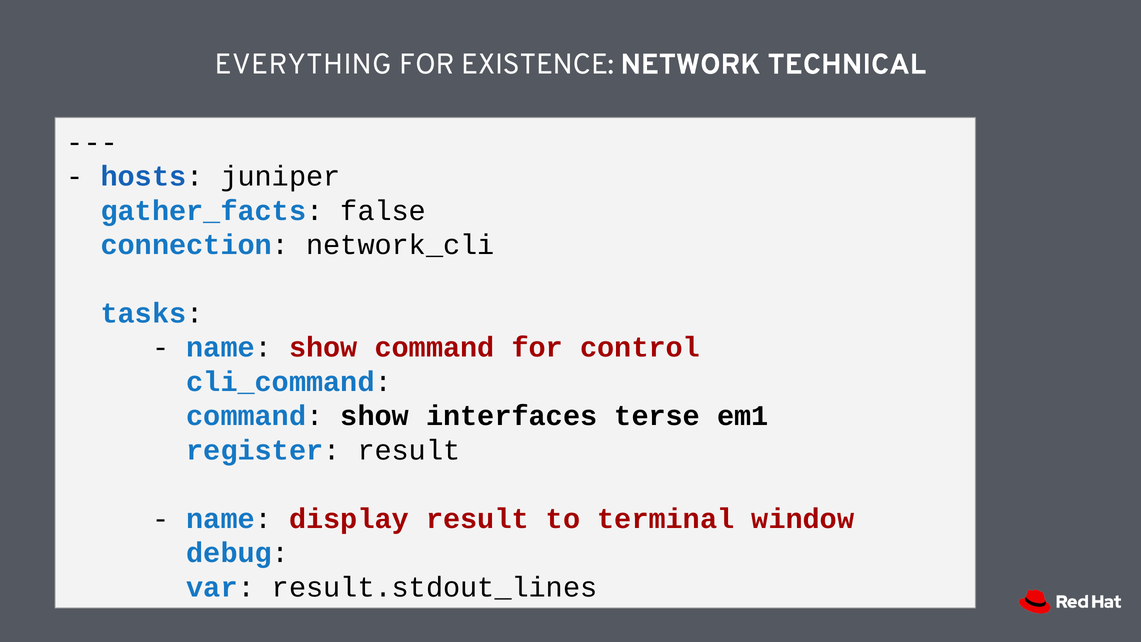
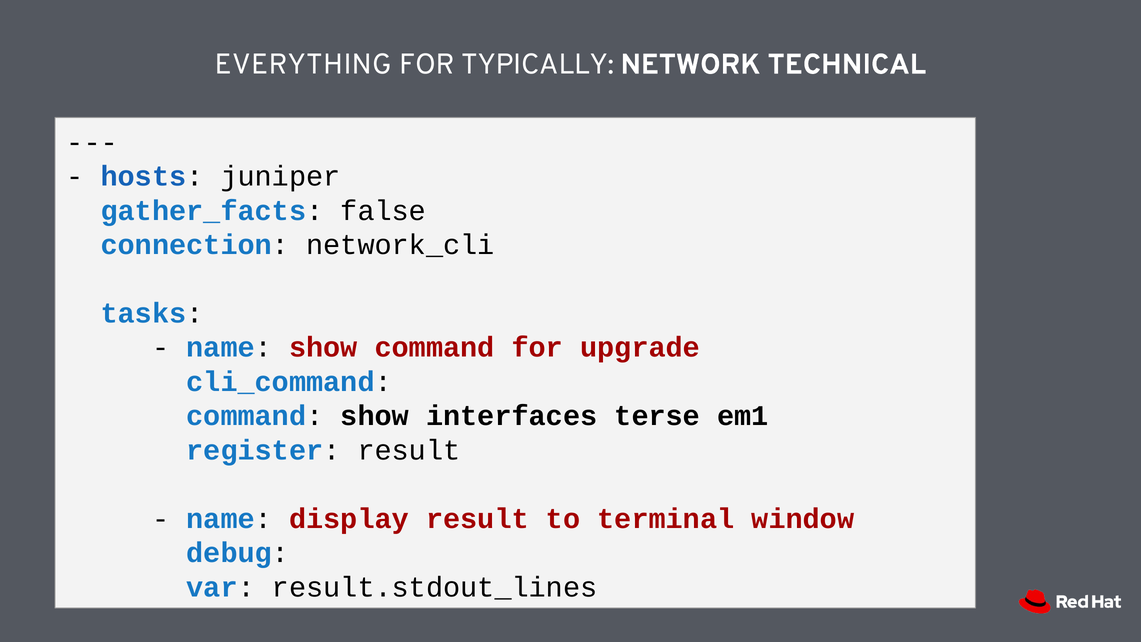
EXISTENCE: EXISTENCE -> TYPICALLY
control: control -> upgrade
